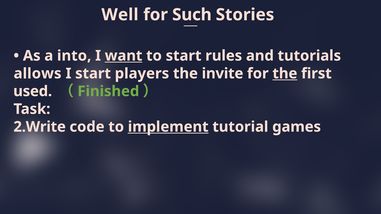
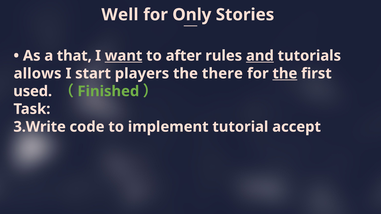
Such: Such -> Only
into: into -> that
to start: start -> after
and underline: none -> present
invite: invite -> there
2.Write: 2.Write -> 3.Write
implement underline: present -> none
games: games -> accept
